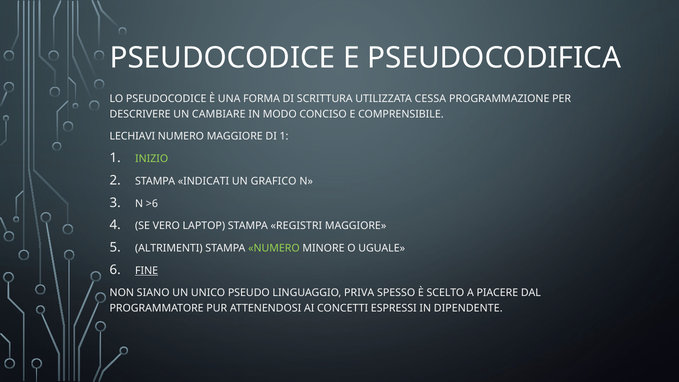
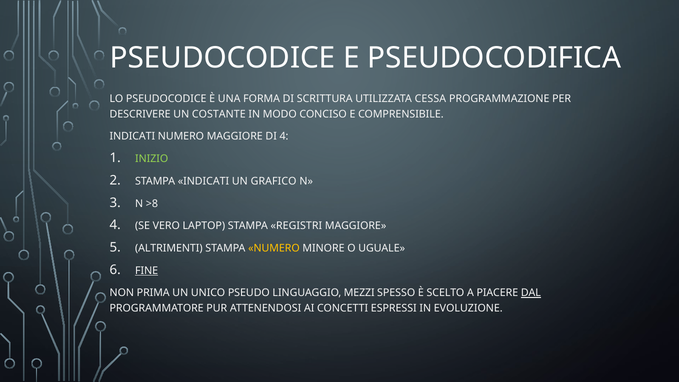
CAMBIARE: CAMBIARE -> COSTANTE
LECHIAVI at (132, 136): LECHIAVI -> INDICATI
DI 1: 1 -> 4
>6: >6 -> >8
NUMERO at (274, 248) colour: light green -> yellow
SIANO: SIANO -> PRIMA
PRIVA: PRIVA -> MEZZI
DAL underline: none -> present
DIPENDENTE: DIPENDENTE -> EVOLUZIONE
